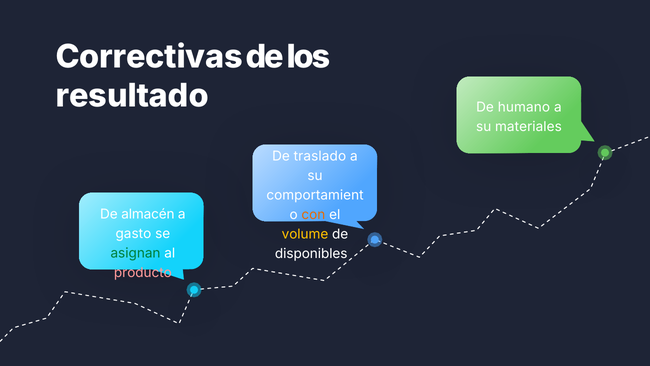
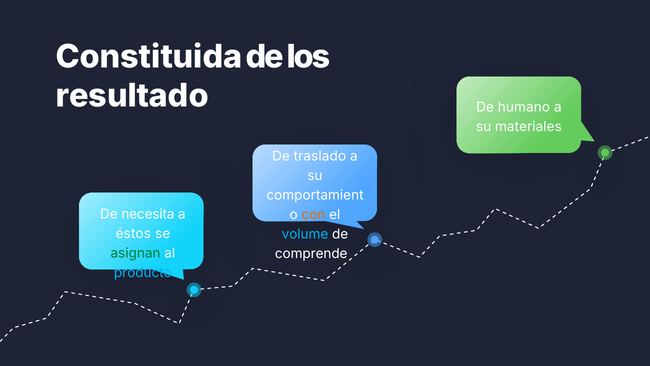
Correctivas: Correctivas -> Constituida
almacén: almacén -> necesita
gasto: gasto -> éstos
volume colour: yellow -> light blue
disponibles: disponibles -> comprende
producto colour: pink -> light blue
